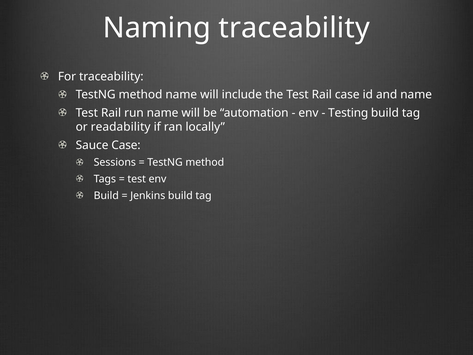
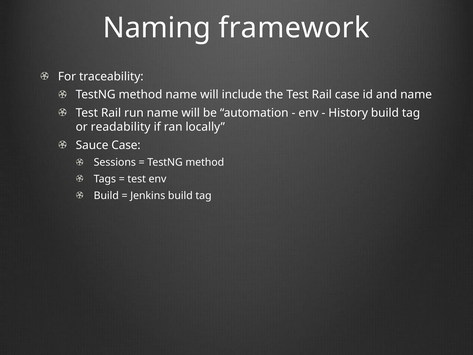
Naming traceability: traceability -> framework
Testing: Testing -> History
